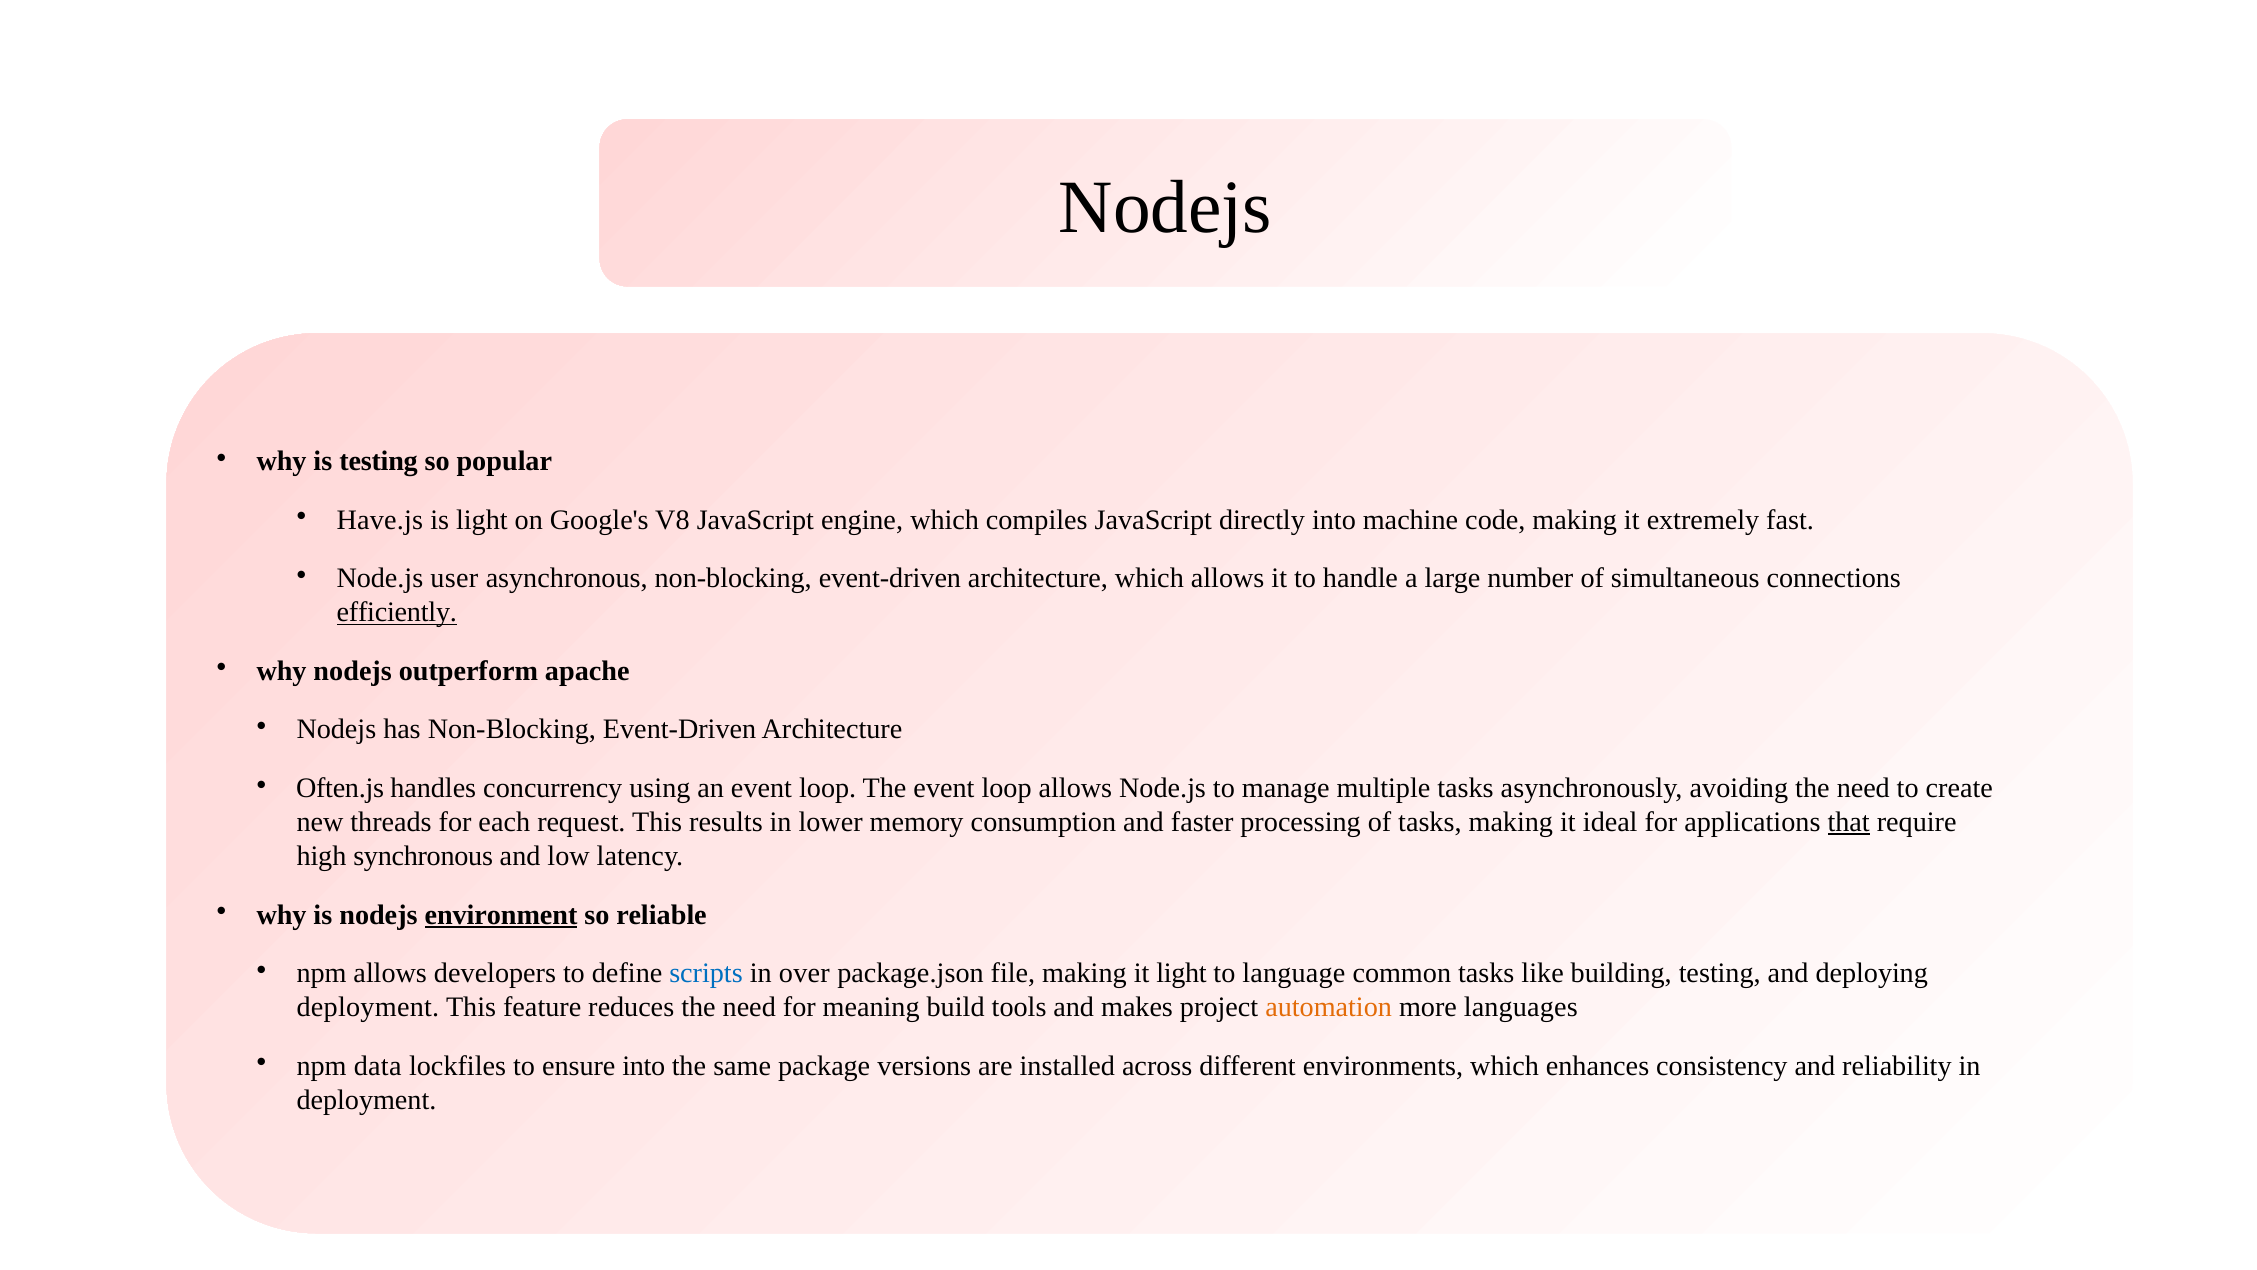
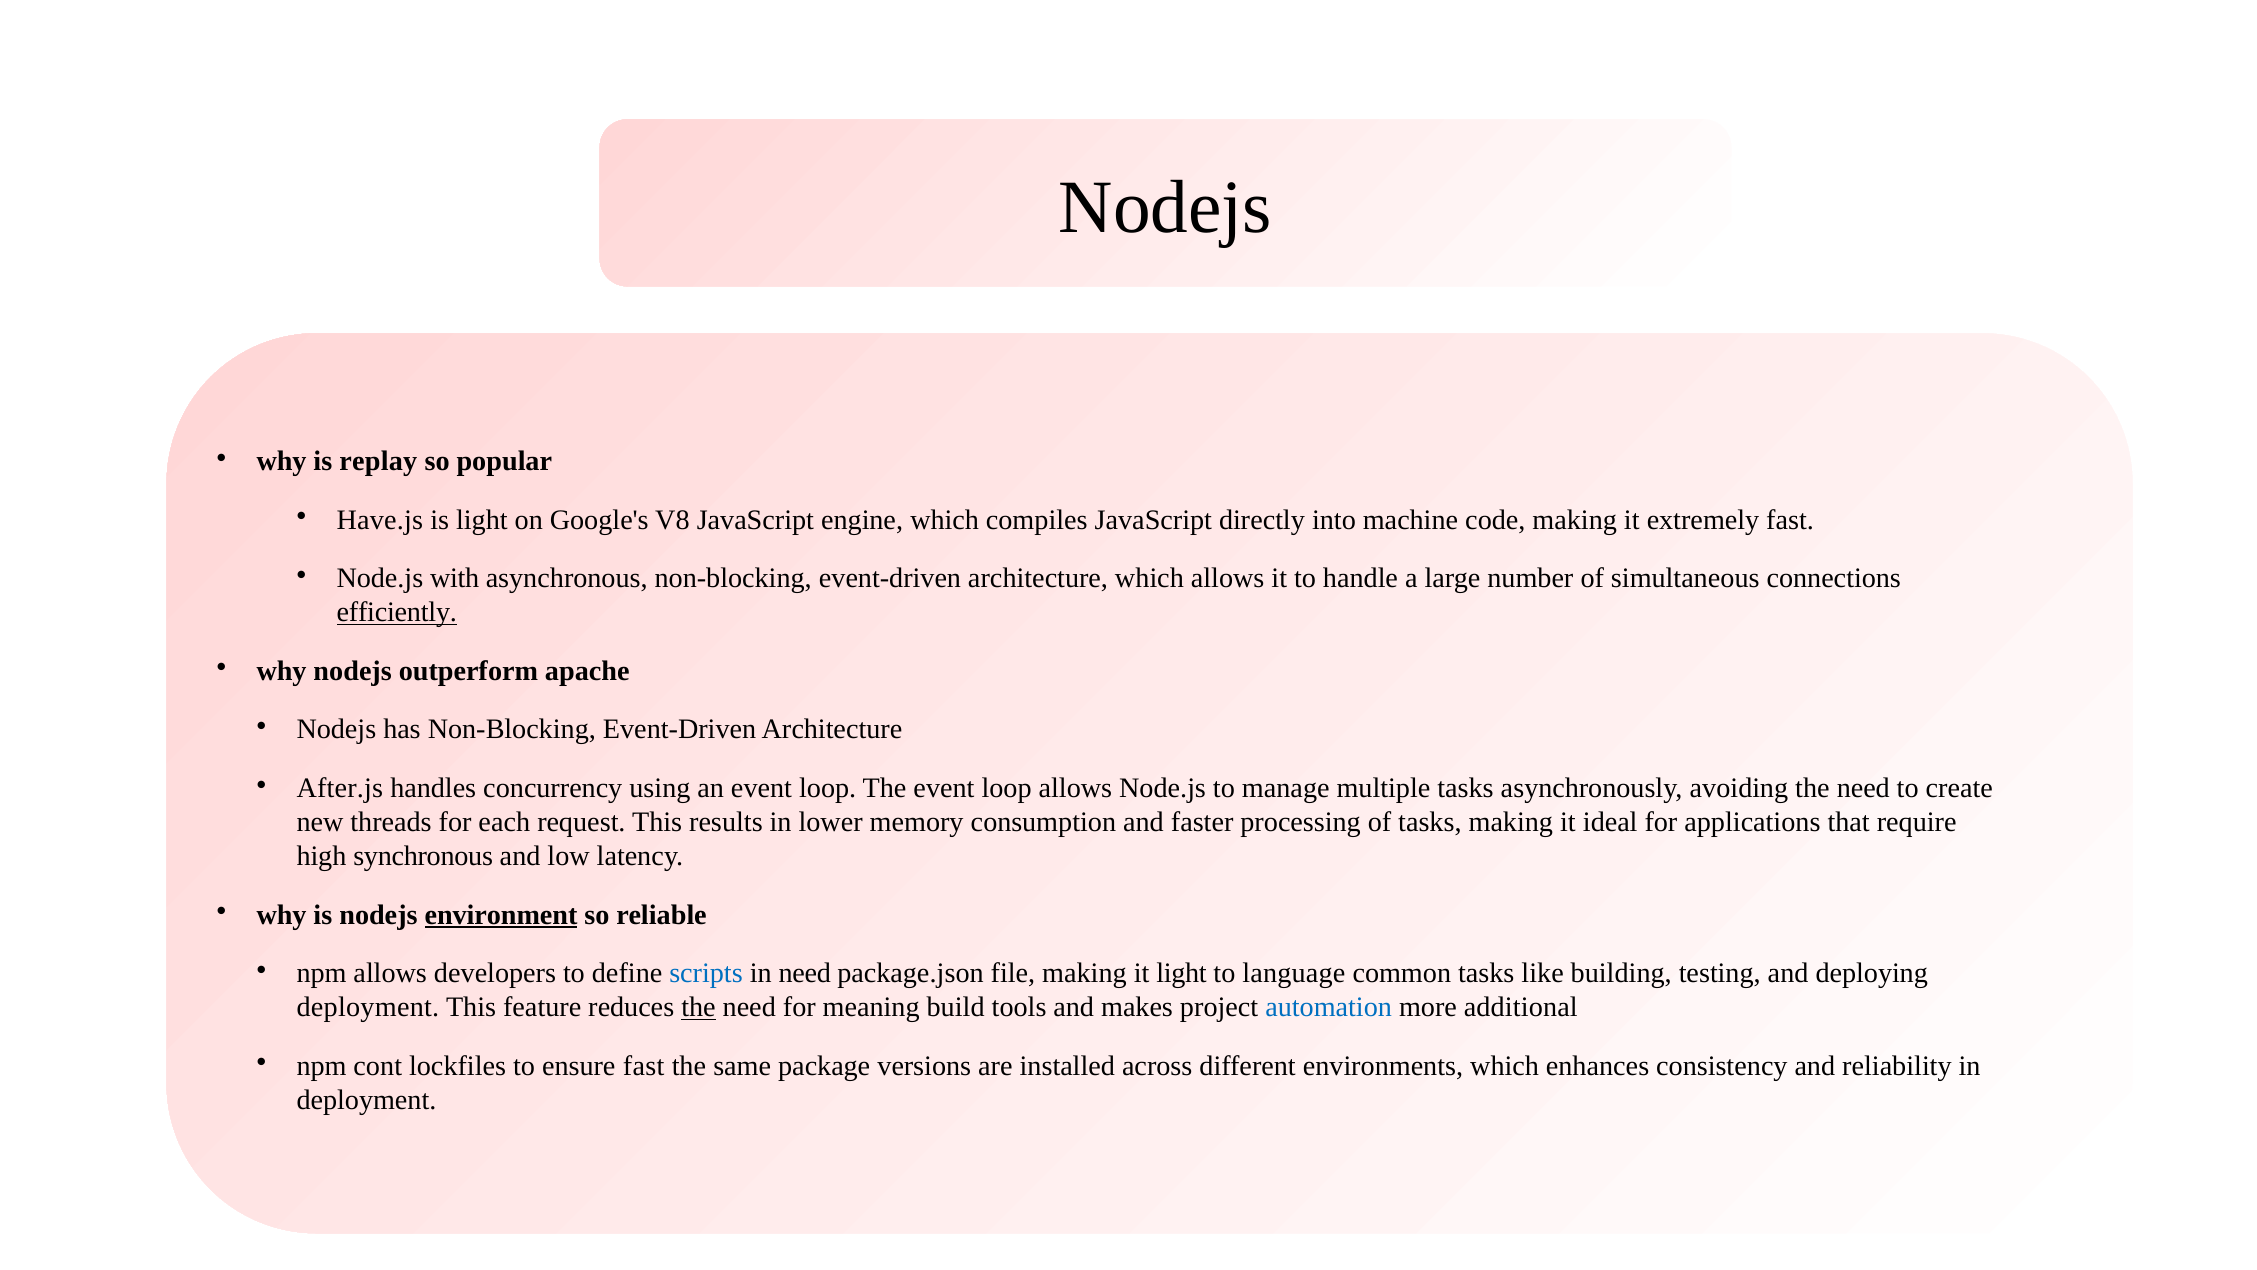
is testing: testing -> replay
user: user -> with
Often.js: Often.js -> After.js
that underline: present -> none
in over: over -> need
the at (698, 1007) underline: none -> present
automation colour: orange -> blue
languages: languages -> additional
data: data -> cont
ensure into: into -> fast
